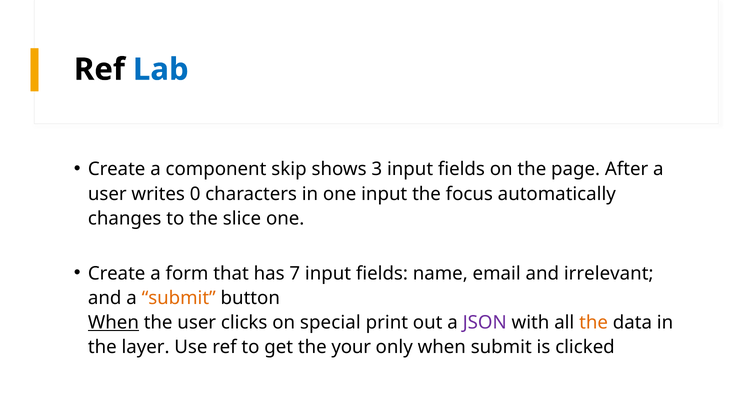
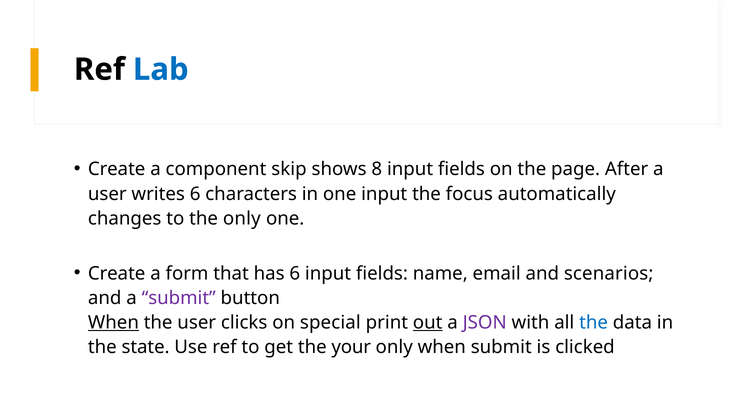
3: 3 -> 8
writes 0: 0 -> 6
the slice: slice -> only
has 7: 7 -> 6
irrelevant: irrelevant -> scenarios
submit at (179, 298) colour: orange -> purple
out underline: none -> present
the at (594, 323) colour: orange -> blue
layer: layer -> state
